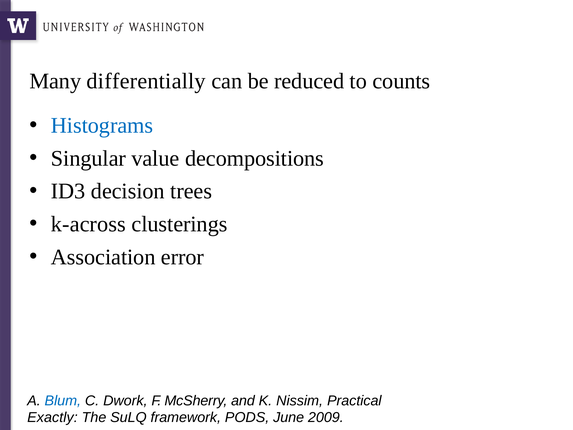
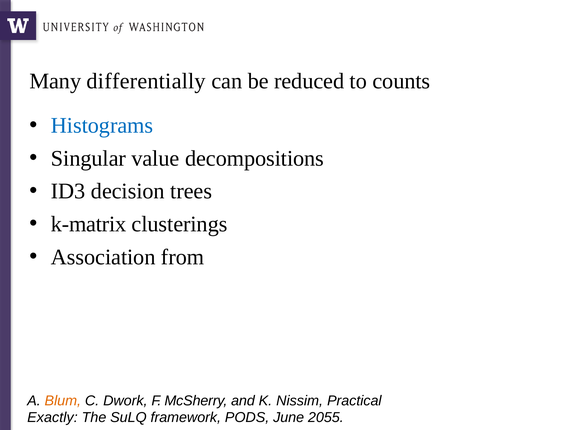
k-across: k-across -> k-matrix
error: error -> from
Blum colour: blue -> orange
2009: 2009 -> 2055
